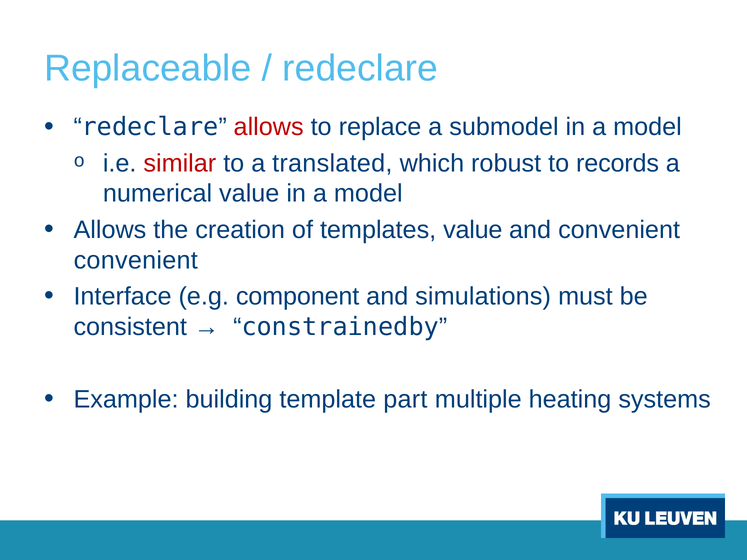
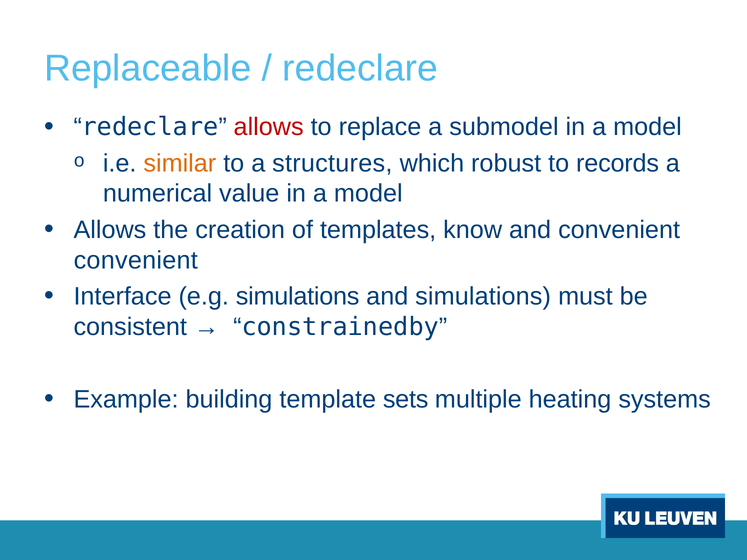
similar colour: red -> orange
translated: translated -> structures
templates value: value -> know
e.g component: component -> simulations
part: part -> sets
